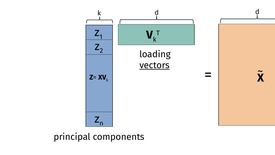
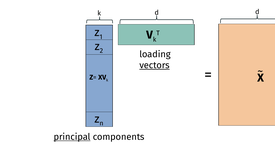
principal underline: none -> present
